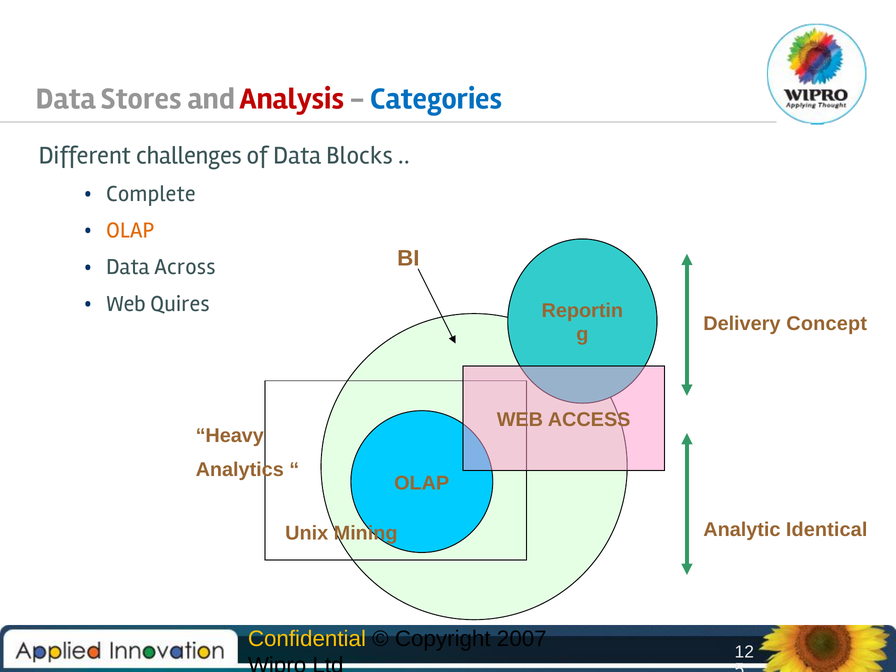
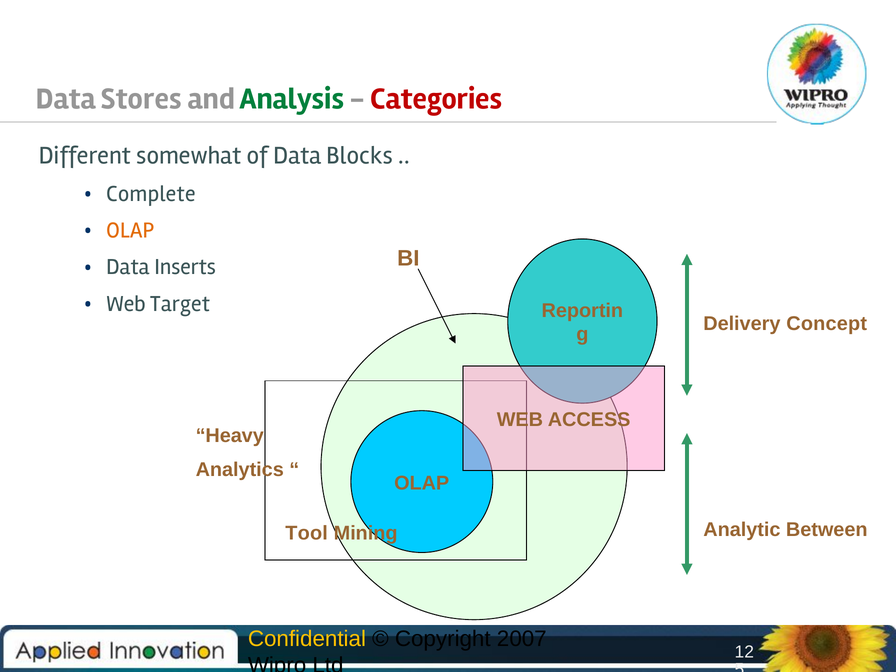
Analysis colour: red -> green
Categories colour: blue -> red
challenges: challenges -> somewhat
Across: Across -> Inserts
Quires: Quires -> Target
Identical: Identical -> Between
Unix: Unix -> Tool
